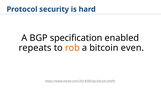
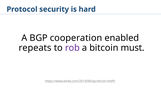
specification: specification -> cooperation
rob colour: orange -> purple
even: even -> must
